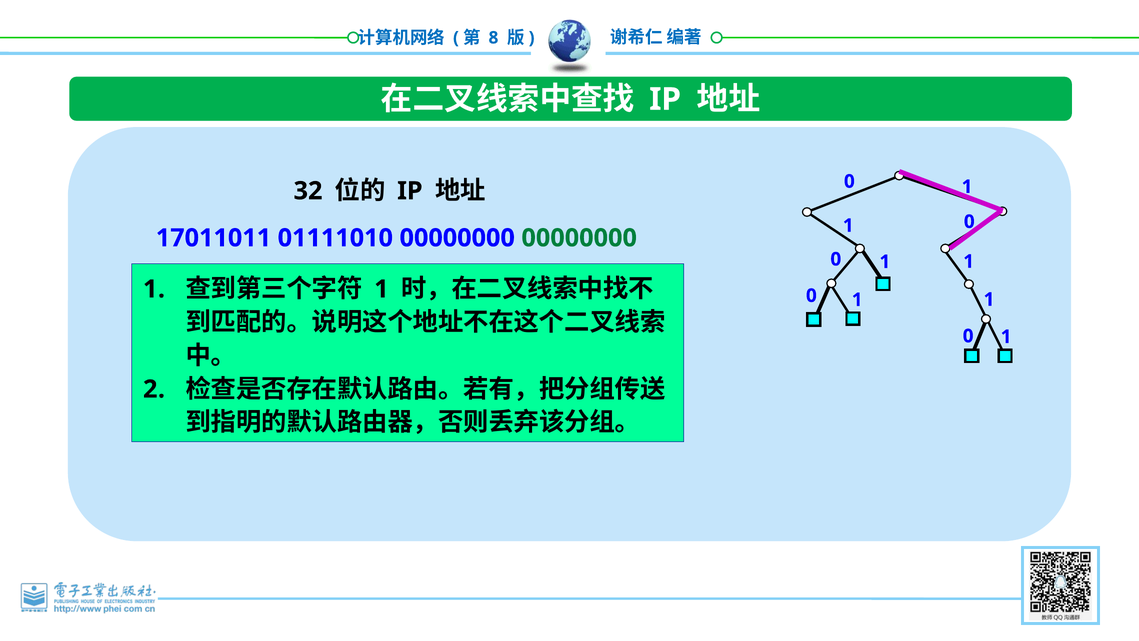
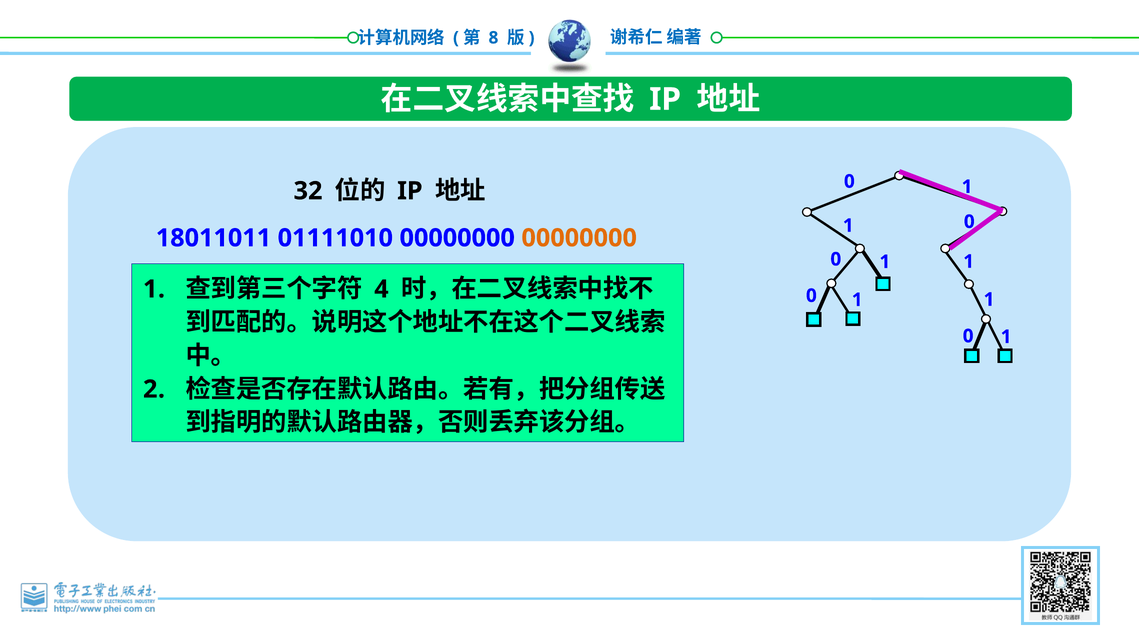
17011011: 17011011 -> 18011011
00000000 at (579, 238) colour: green -> orange
1 at (381, 289): 1 -> 4
